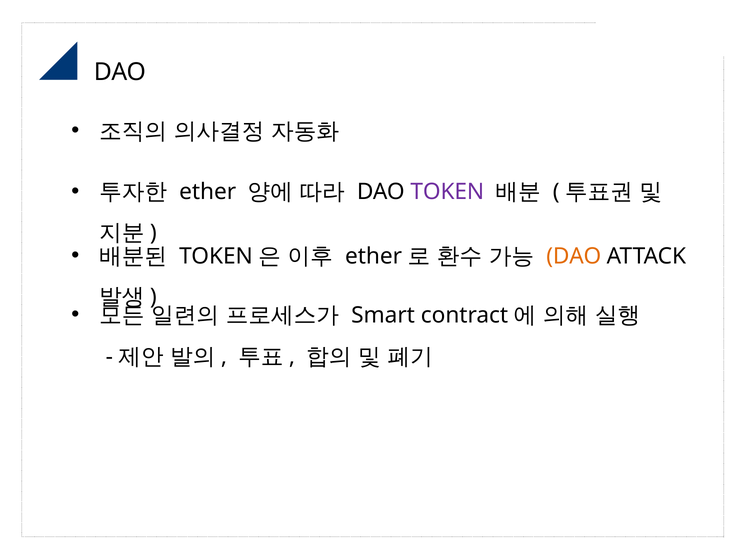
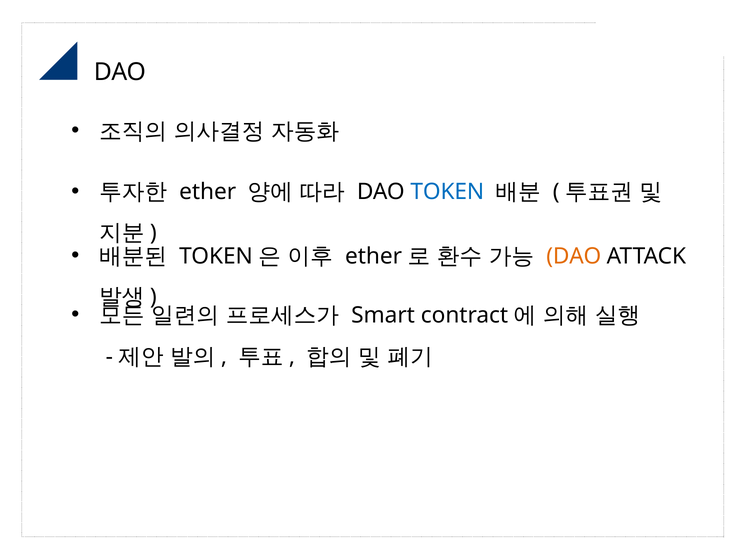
TOKEN at (447, 192) colour: purple -> blue
